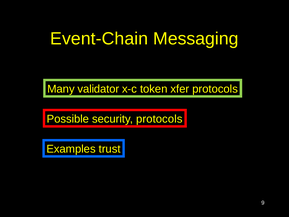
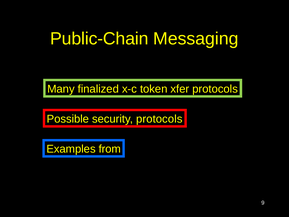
Event-Chain: Event-Chain -> Public-Chain
validator: validator -> finalized
trust: trust -> from
